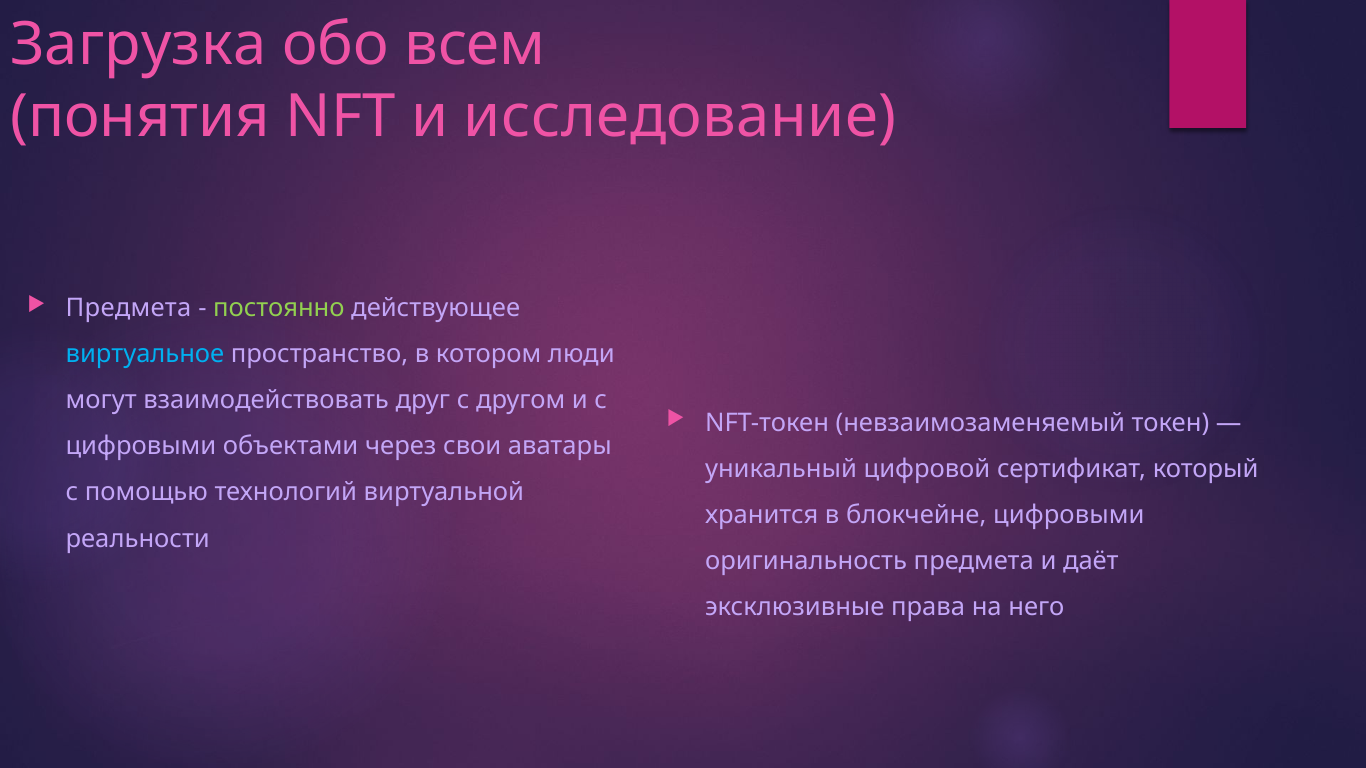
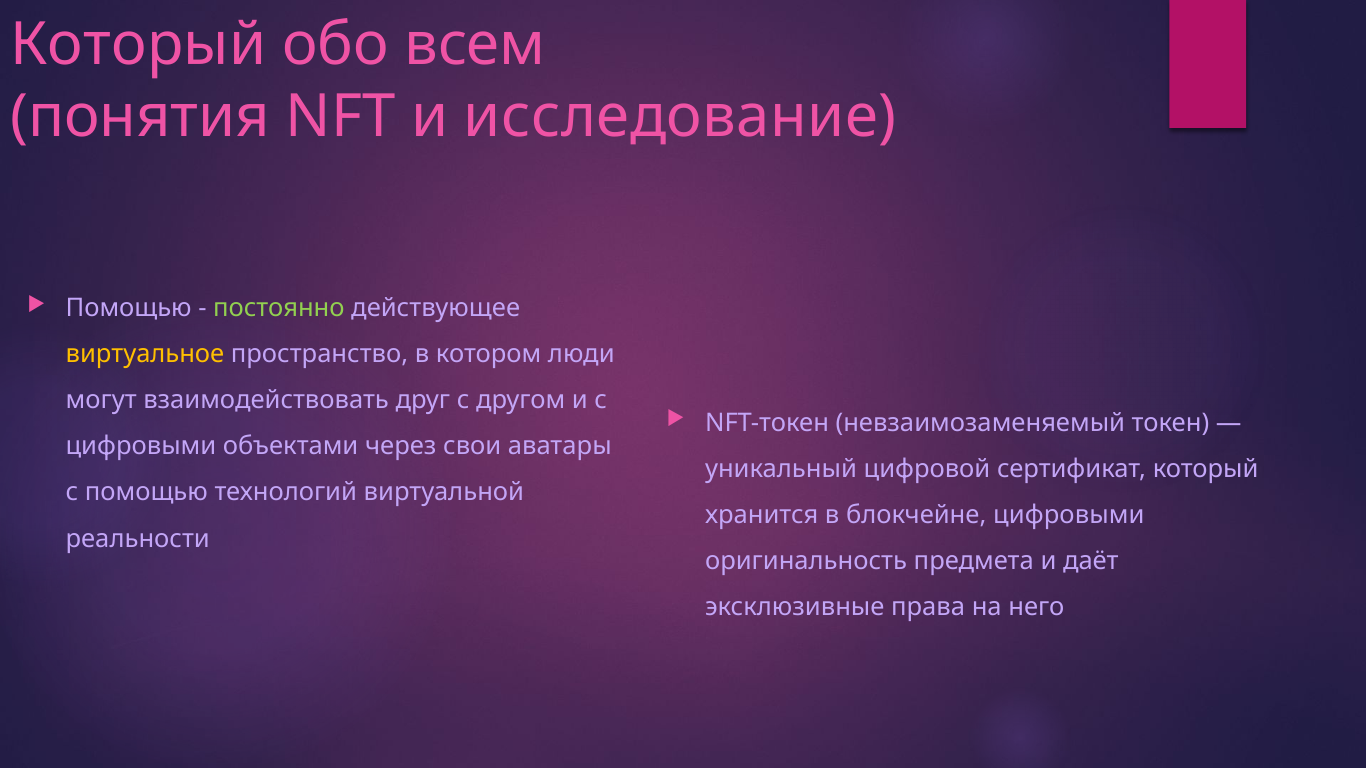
Загрузка at (138, 45): Загрузка -> Который
Предмета at (129, 308): Предмета -> Помощью
виртуальное colour: light blue -> yellow
